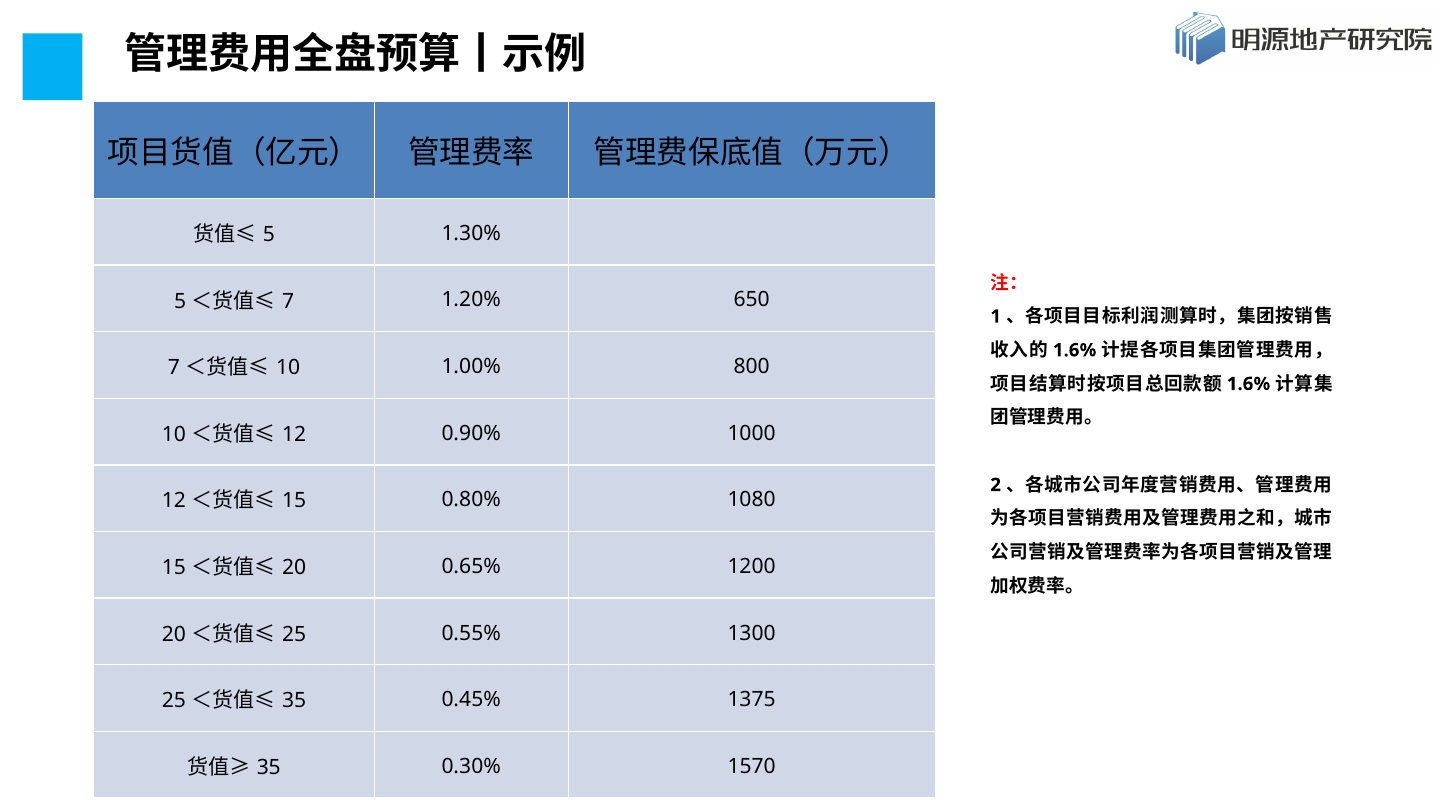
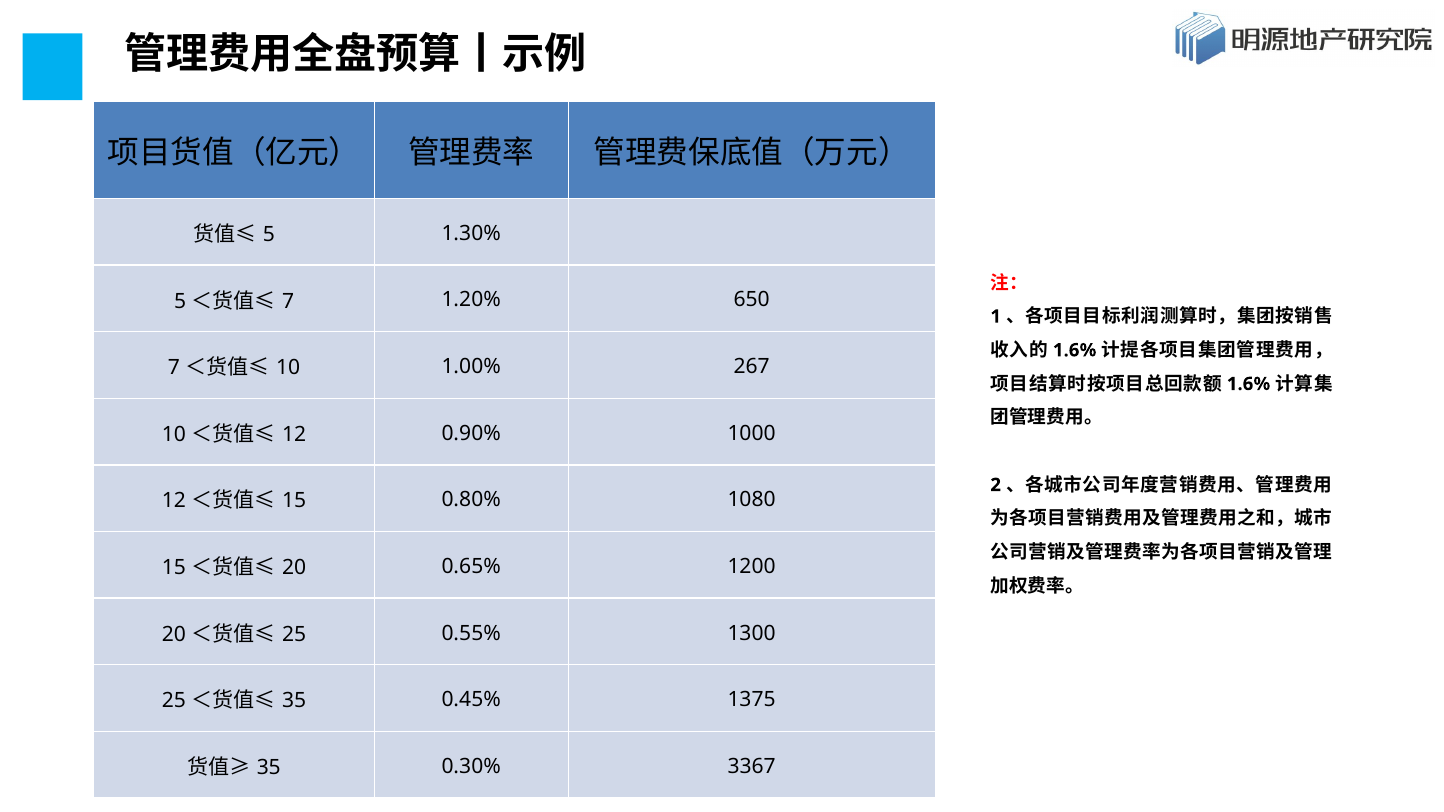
800: 800 -> 267
1570: 1570 -> 3367
